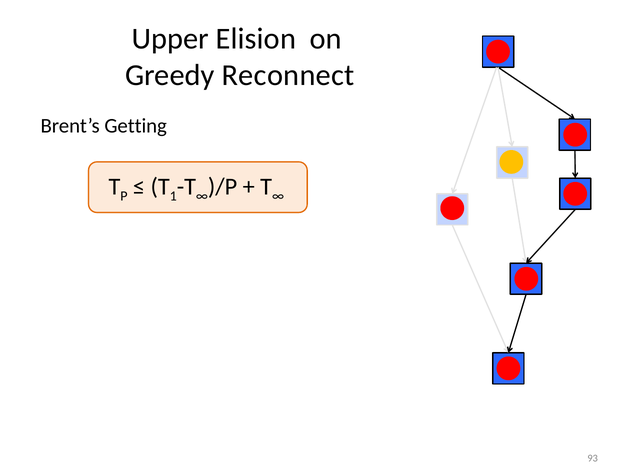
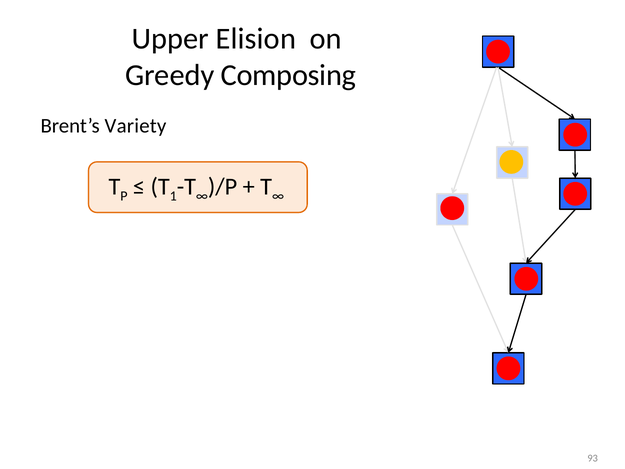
Reconnect: Reconnect -> Composing
Getting: Getting -> Variety
